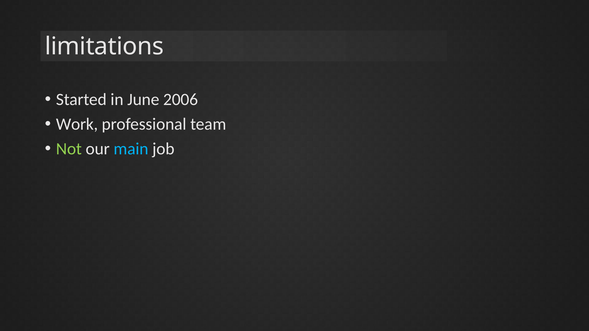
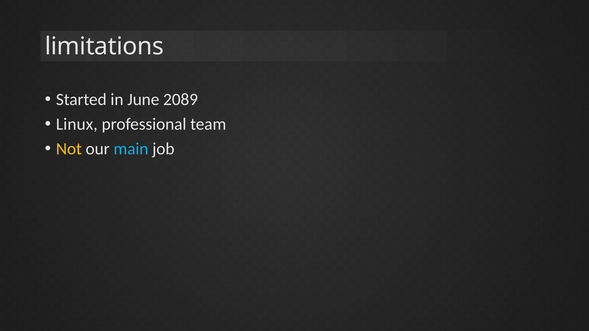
2006: 2006 -> 2089
Work: Work -> Linux
Not colour: light green -> yellow
